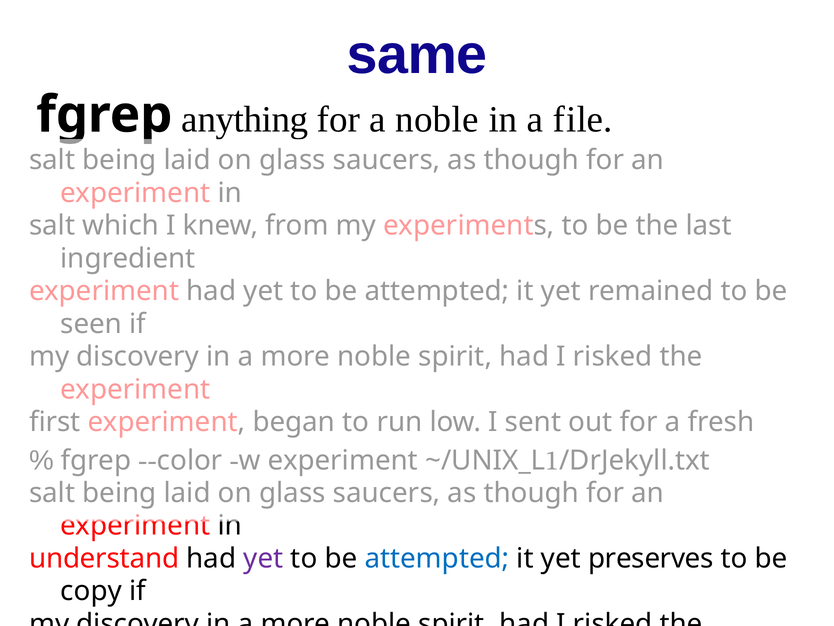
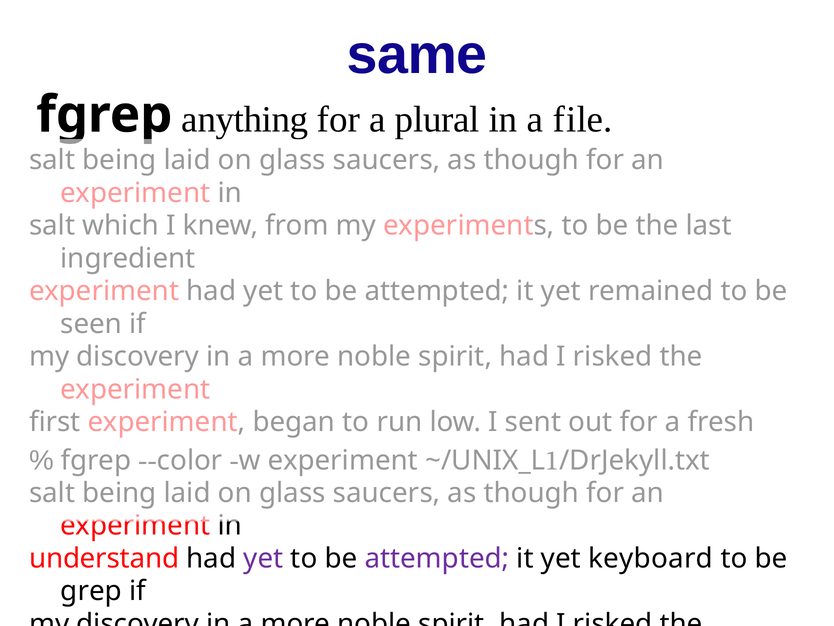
a noble: noble -> plural
attempted at (437, 558) colour: blue -> purple
preserves: preserves -> keyboard
copy: copy -> grep
